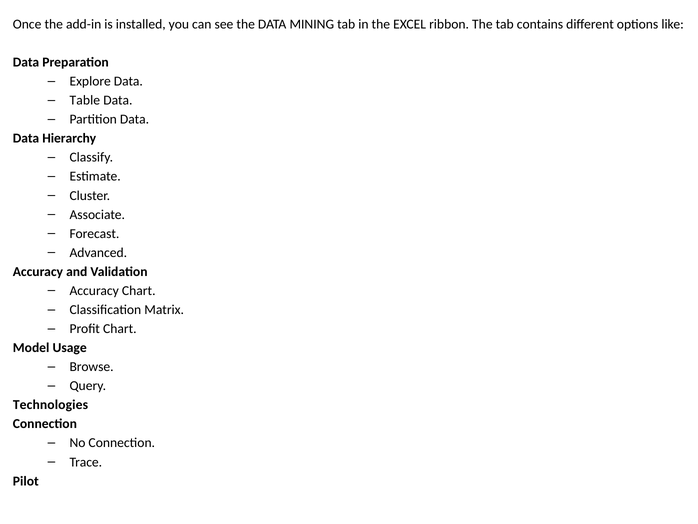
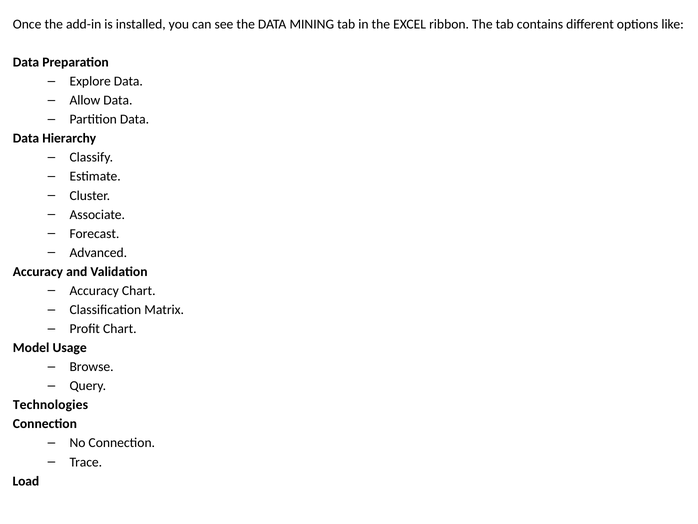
Table: Table -> Allow
Pilot: Pilot -> Load
